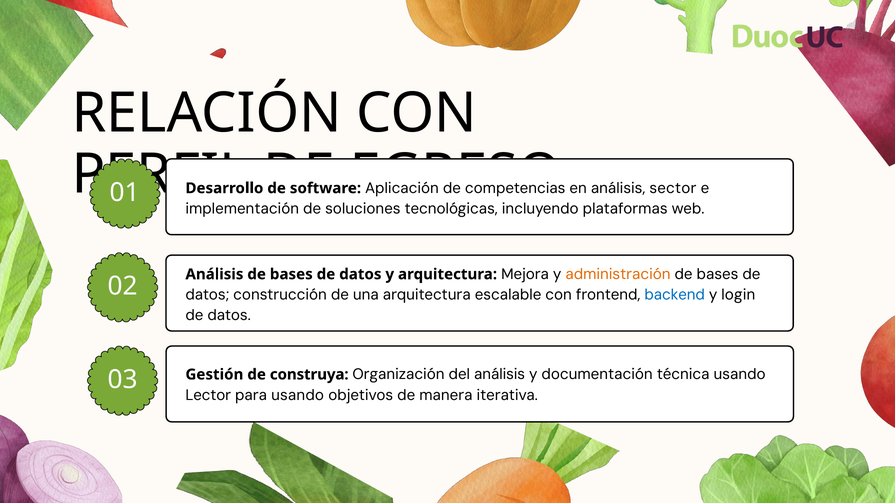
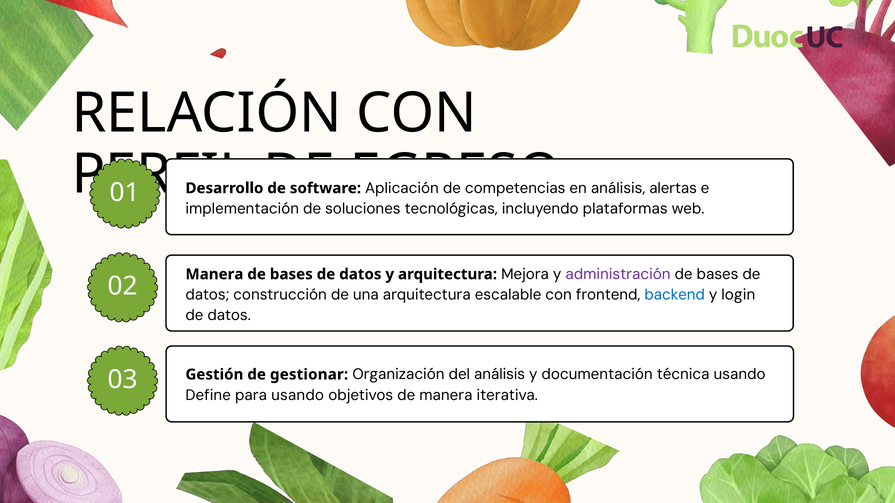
sector: sector -> alertas
Análisis at (214, 274): Análisis -> Manera
administración colour: orange -> purple
construya: construya -> gestionar
Lector: Lector -> Define
